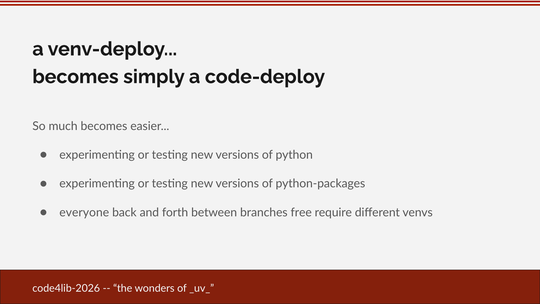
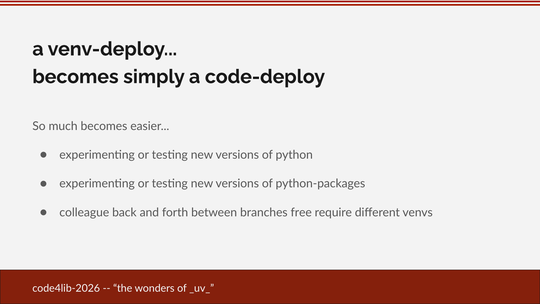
everyone: everyone -> colleague
